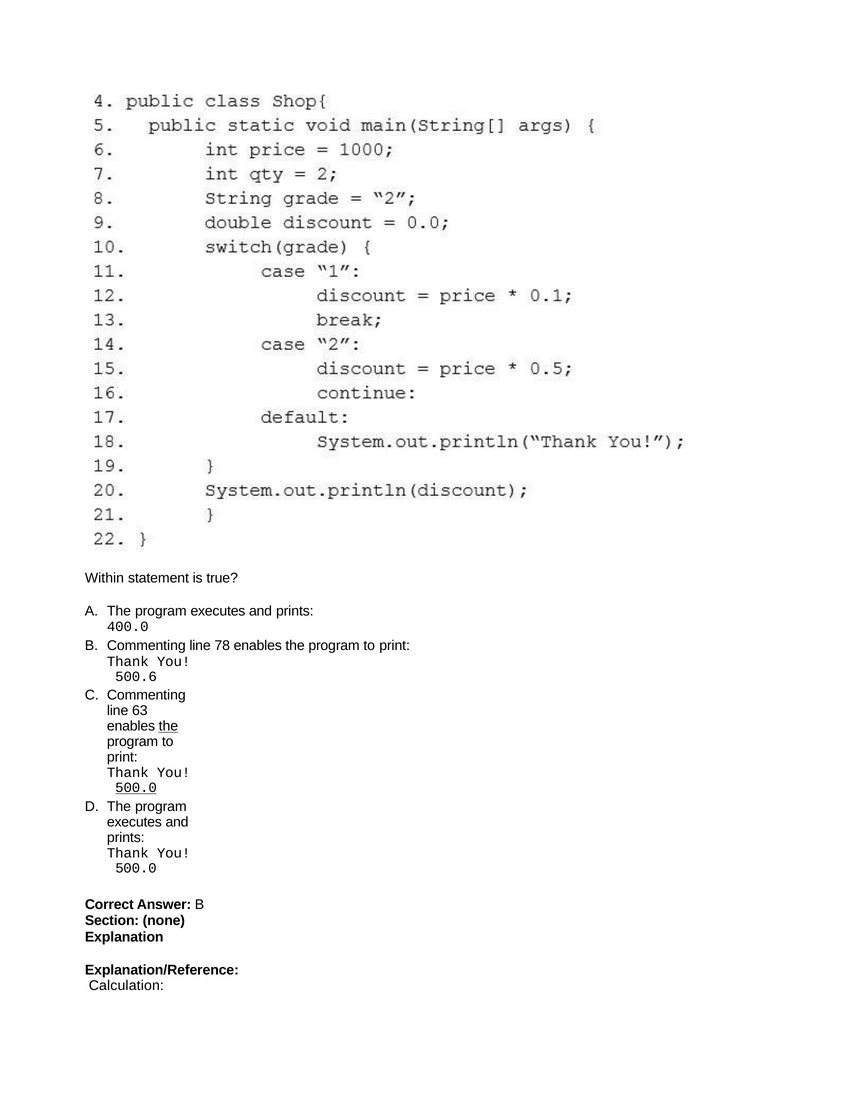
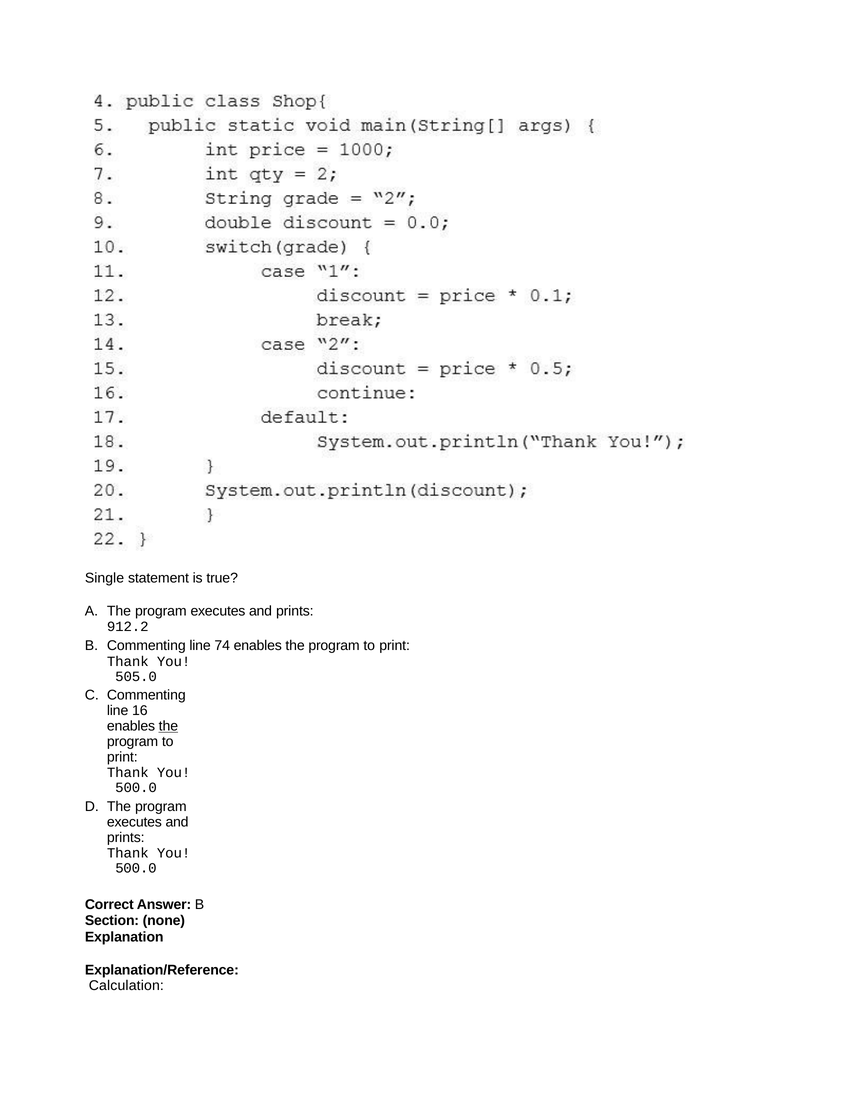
Within: Within -> Single
400.0: 400.0 -> 912.2
78: 78 -> 74
500.6: 500.6 -> 505.0
63: 63 -> 16
500.0 at (136, 787) underline: present -> none
